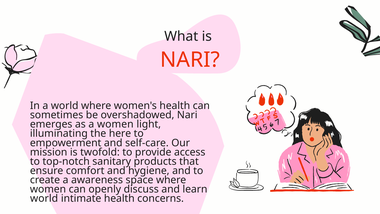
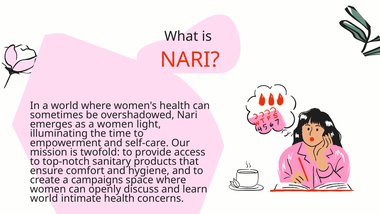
here: here -> time
awareness: awareness -> campaigns
